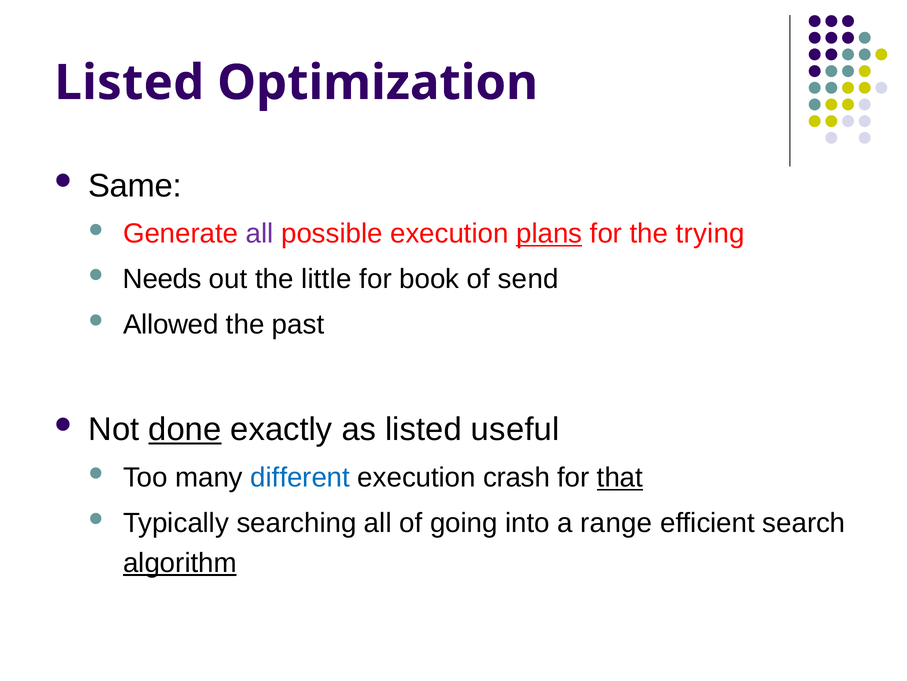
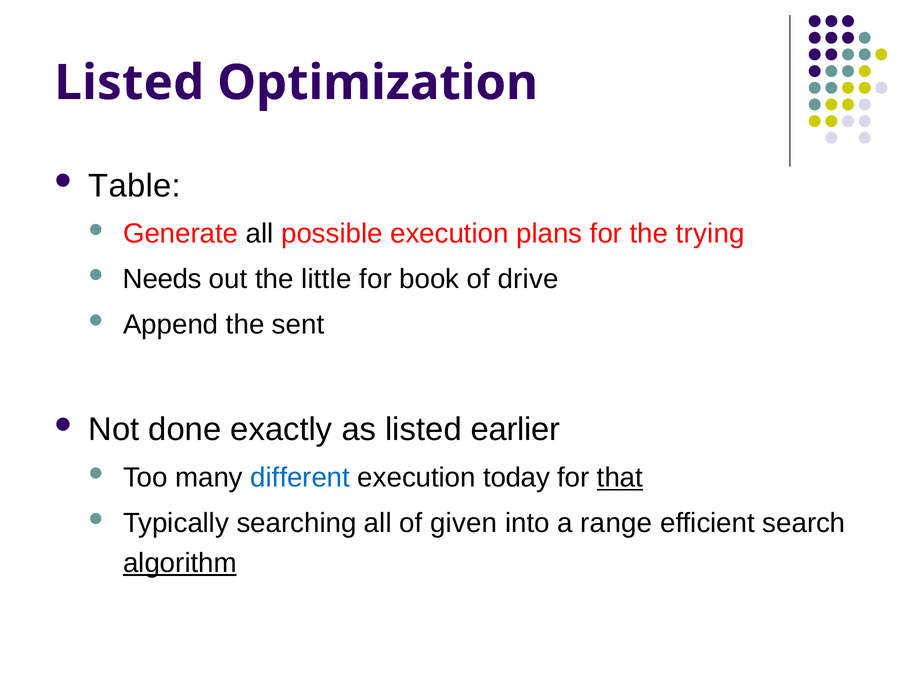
Same: Same -> Table
all at (260, 234) colour: purple -> black
plans underline: present -> none
send: send -> drive
Allowed: Allowed -> Append
past: past -> sent
done underline: present -> none
useful: useful -> earlier
crash: crash -> today
going: going -> given
